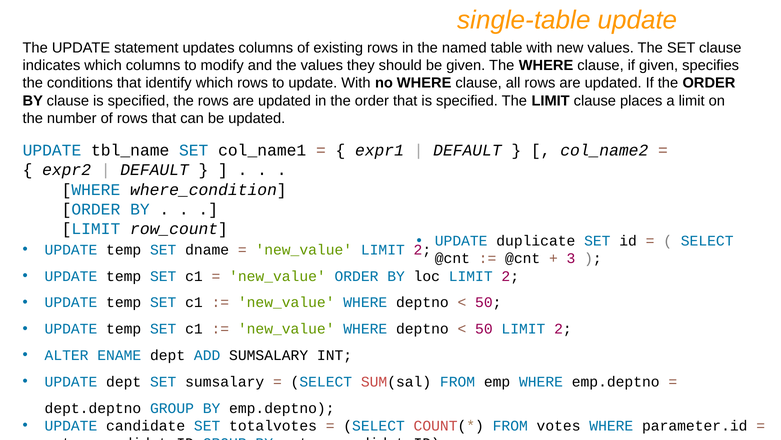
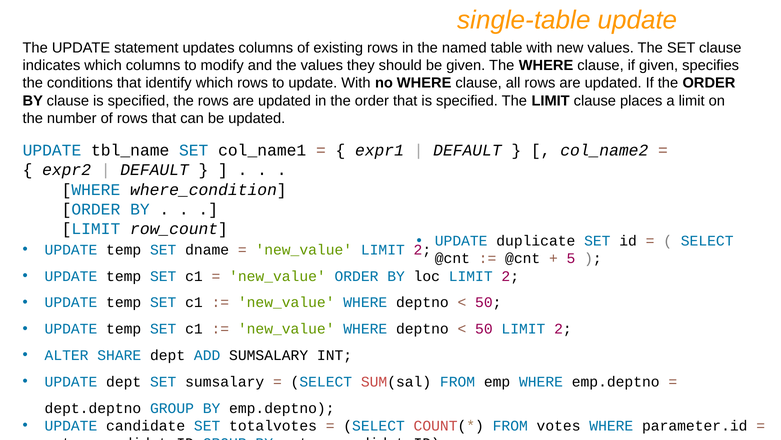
3: 3 -> 5
ENAME: ENAME -> SHARE
